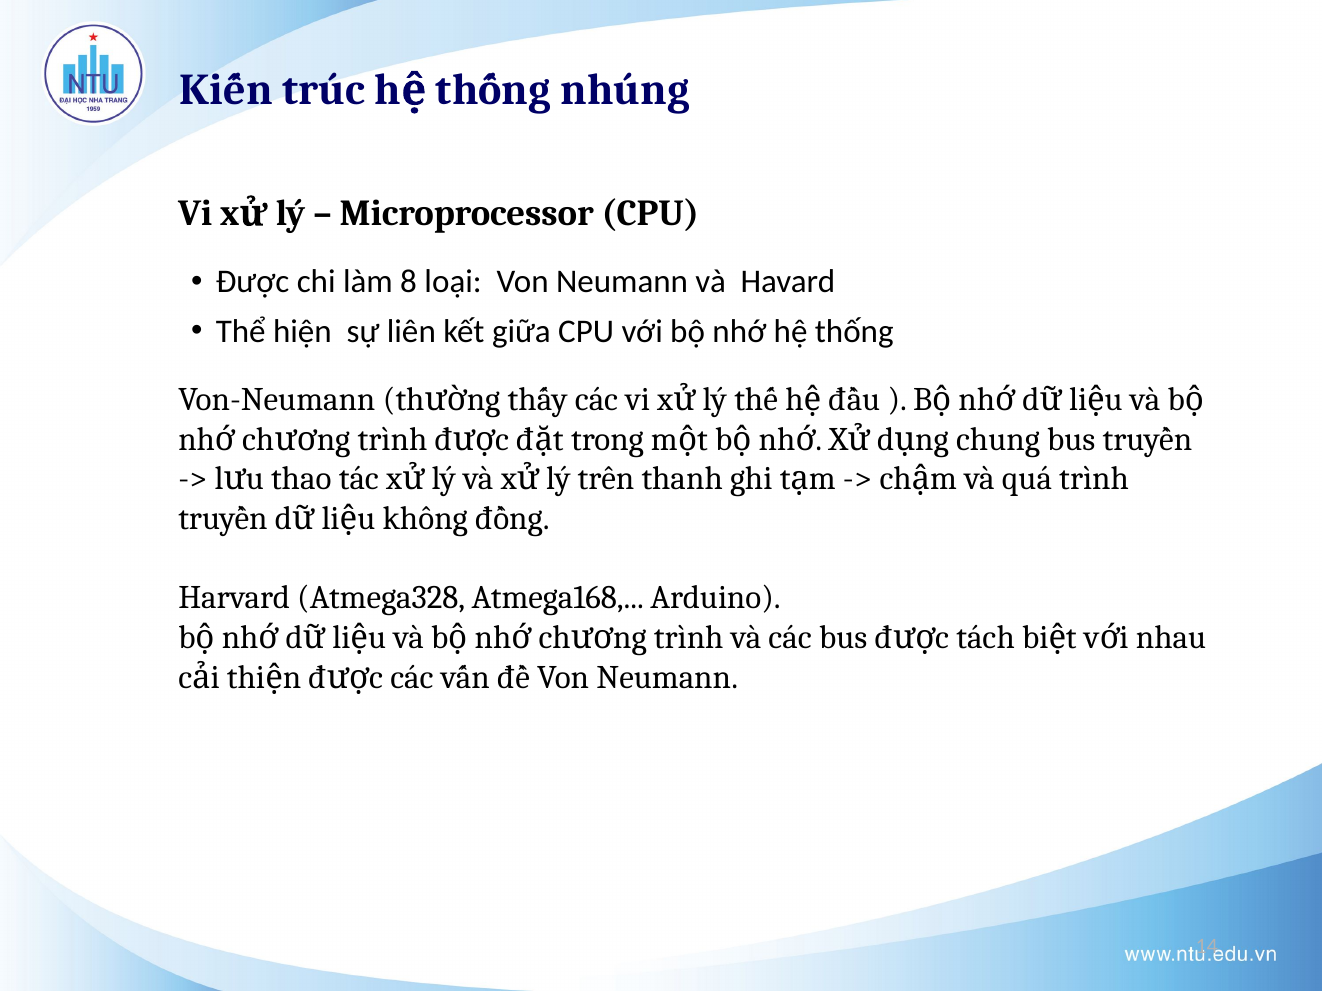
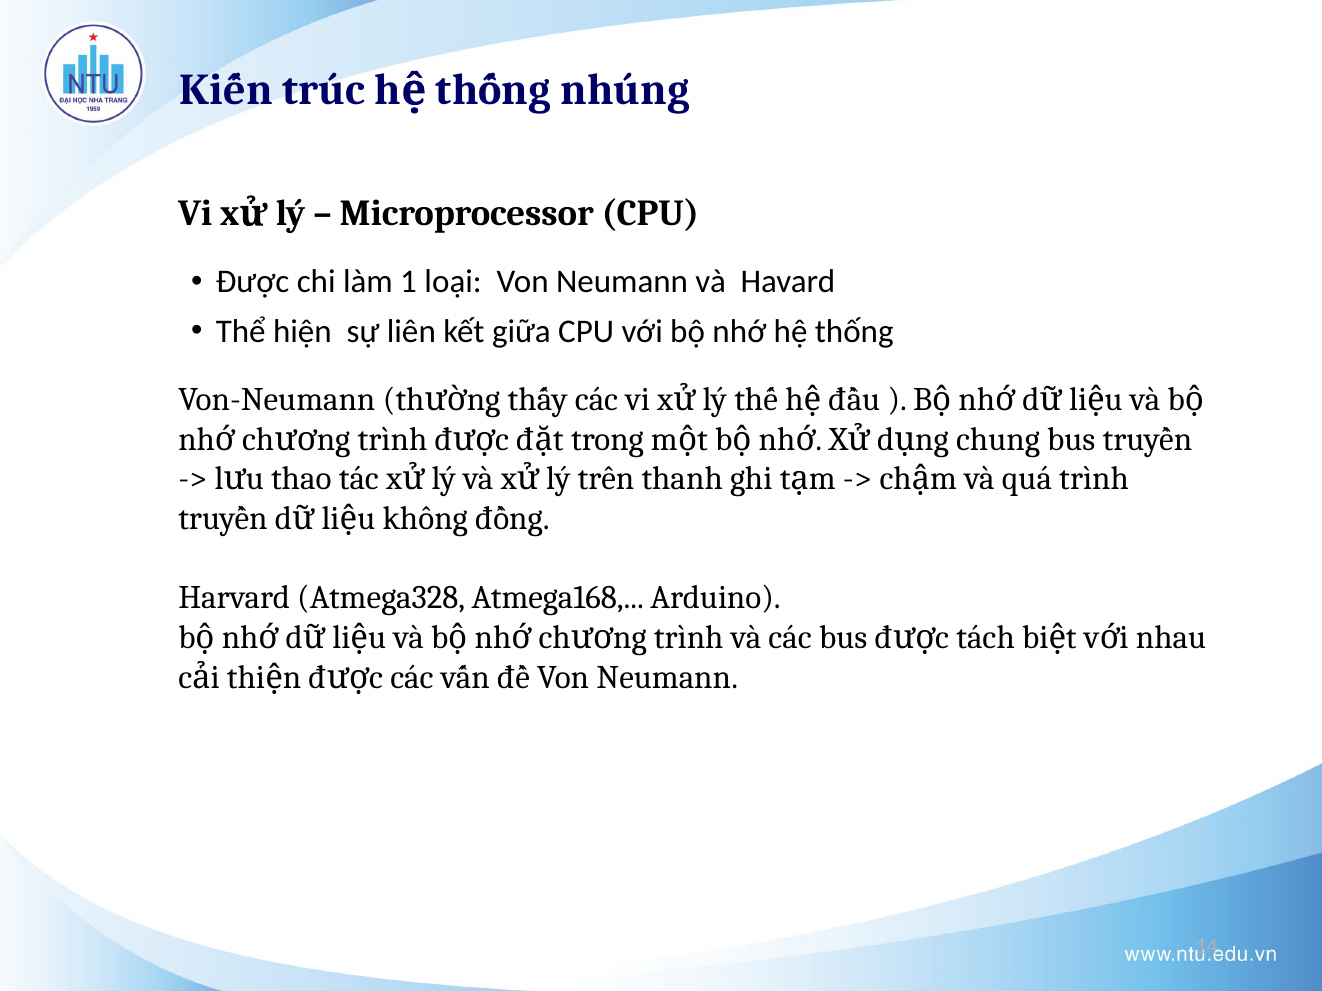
8: 8 -> 1
